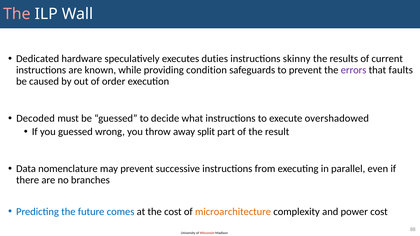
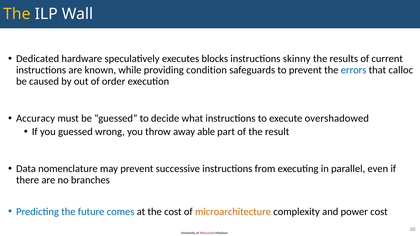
The at (17, 14) colour: pink -> yellow
duties: duties -> blocks
errors colour: purple -> blue
faults: faults -> calloc
Decoded: Decoded -> Accuracy
split: split -> able
